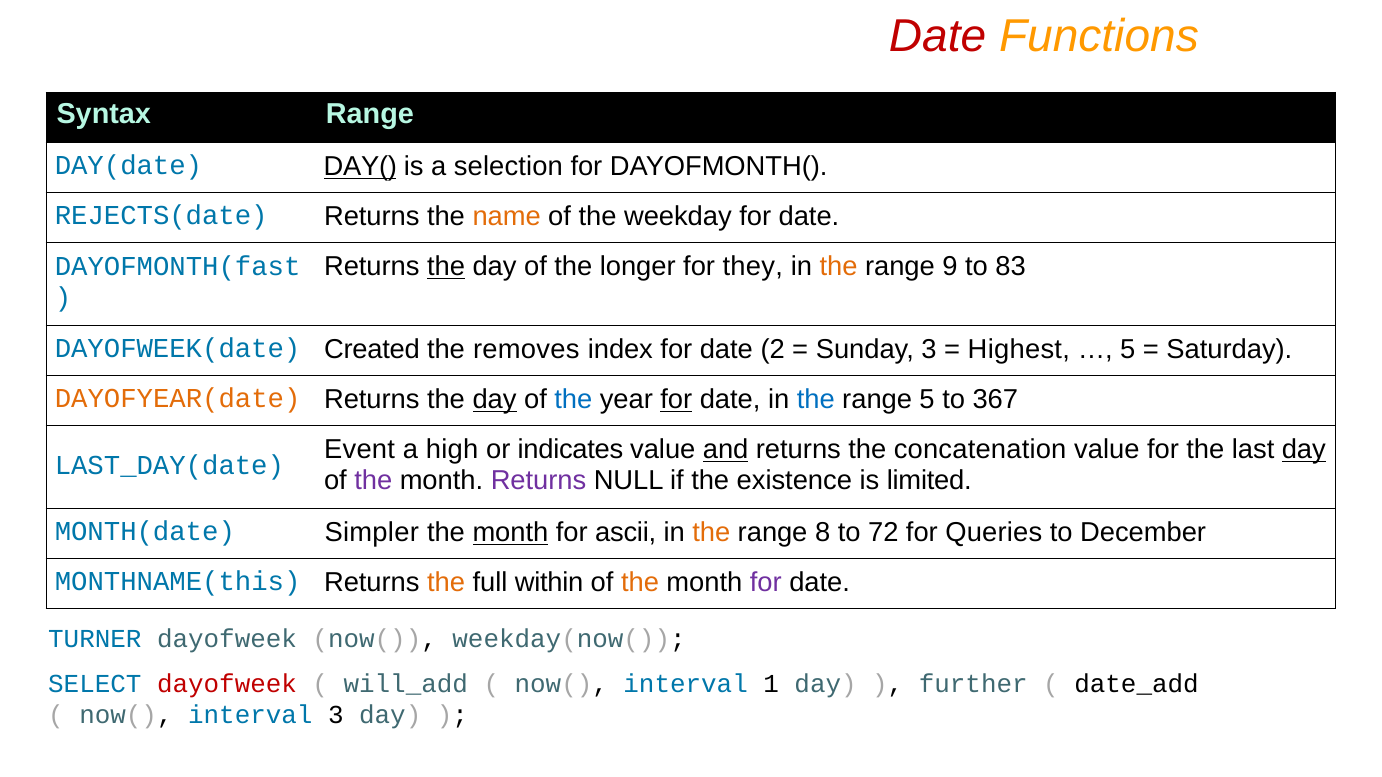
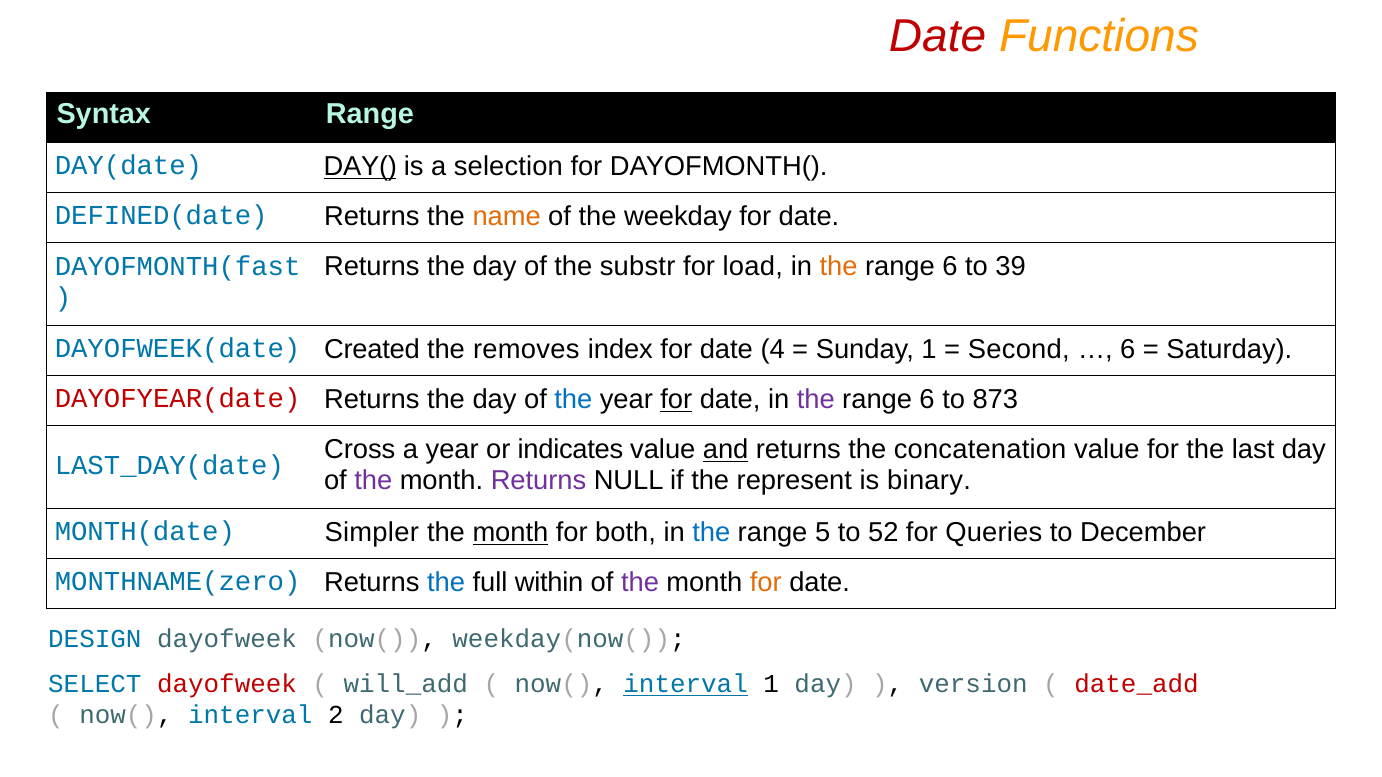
REJECTS(date: REJECTS(date -> DEFINED(date
the at (446, 267) underline: present -> none
longer: longer -> substr
they: they -> load
9 at (950, 267): 9 -> 6
83: 83 -> 39
2: 2 -> 4
Sunday 3: 3 -> 1
Highest: Highest -> Second
5 at (1128, 350): 5 -> 6
DAYOFYEAR(date colour: orange -> red
day at (495, 400) underline: present -> none
the at (816, 400) colour: blue -> purple
5 at (927, 400): 5 -> 6
367: 367 -> 873
Event: Event -> Cross
a high: high -> year
day at (1304, 450) underline: present -> none
existence: existence -> represent
limited: limited -> binary
ascii: ascii -> both
the at (711, 533) colour: orange -> blue
8: 8 -> 5
72: 72 -> 52
MONTHNAME(this: MONTHNAME(this -> MONTHNAME(zero
the at (446, 583) colour: orange -> blue
the at (640, 583) colour: orange -> purple
for at (766, 583) colour: purple -> orange
TURNER: TURNER -> DESIGN
interval at (686, 685) underline: none -> present
further: further -> version
date_add colour: black -> red
interval 3: 3 -> 2
